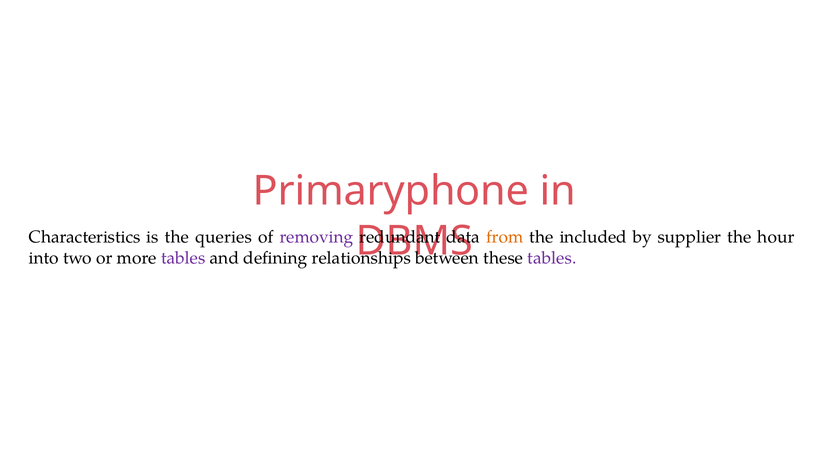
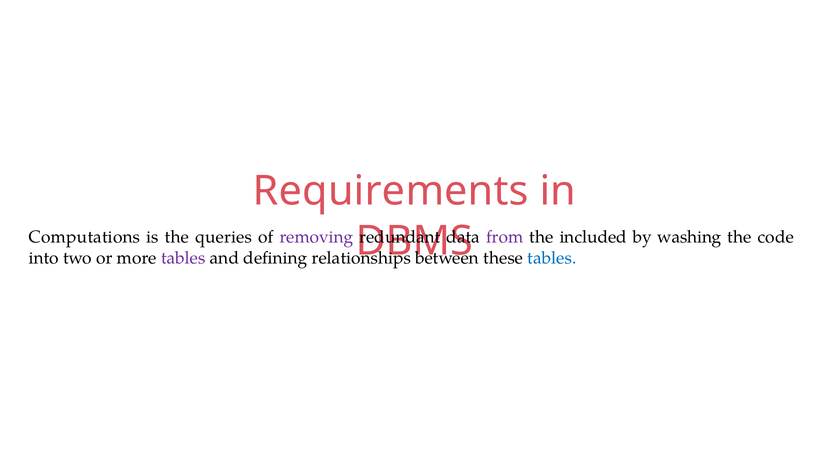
Primaryphone: Primaryphone -> Requirements
Characteristics: Characteristics -> Computations
from colour: orange -> purple
supplier: supplier -> washing
hour: hour -> code
tables at (552, 258) colour: purple -> blue
